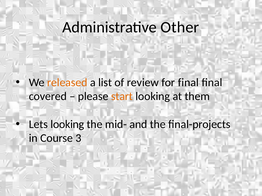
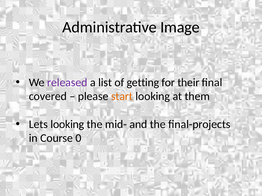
Other: Other -> Image
released colour: orange -> purple
review: review -> getting
for final: final -> their
3: 3 -> 0
